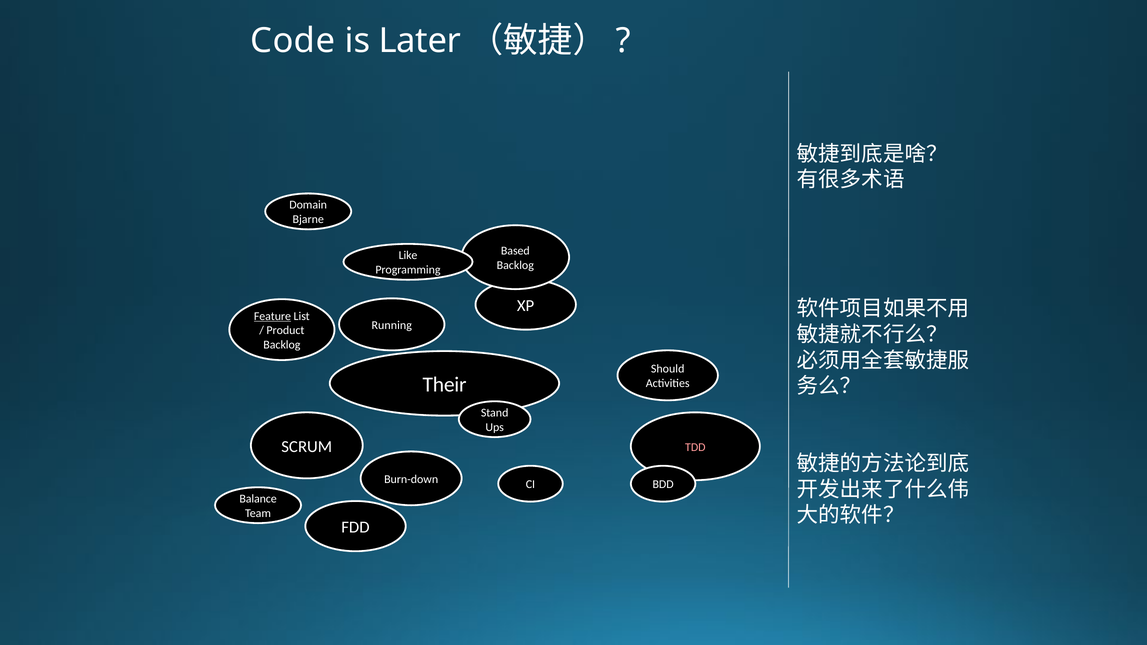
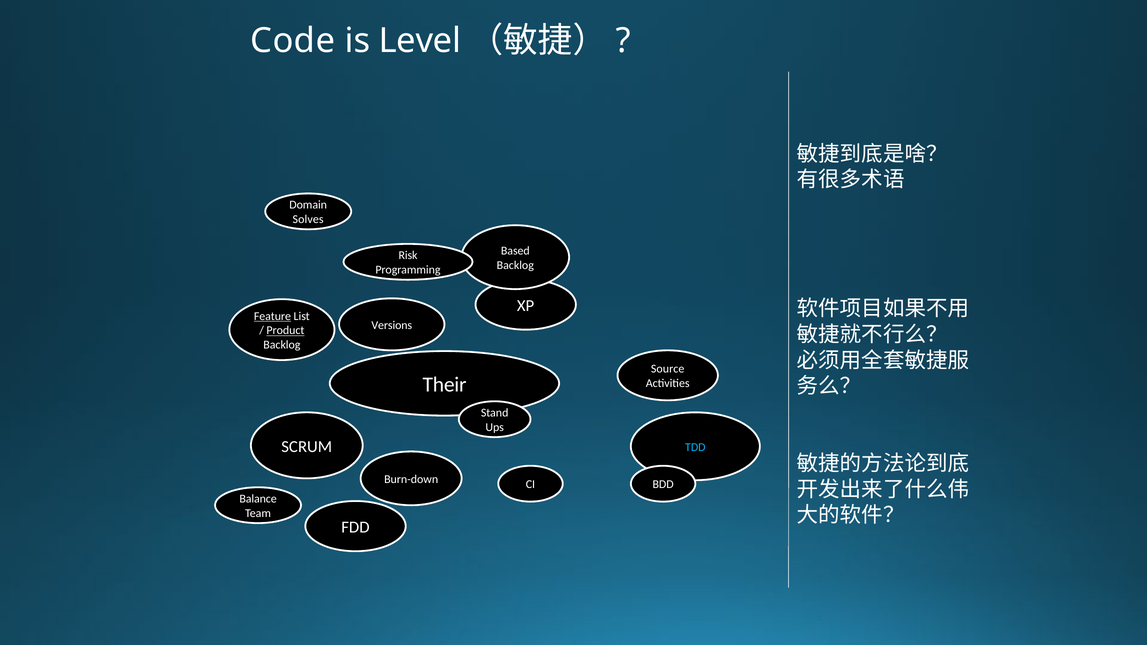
Later: Later -> Level
Bjarne: Bjarne -> Solves
Like: Like -> Risk
Running: Running -> Versions
Product underline: none -> present
Should: Should -> Source
TDD colour: pink -> light blue
